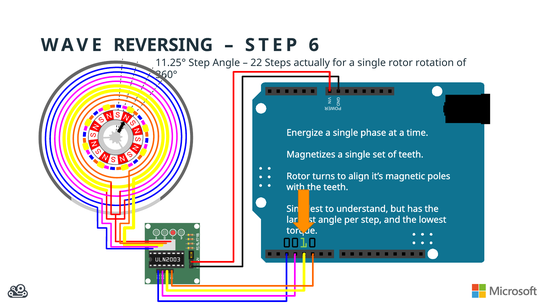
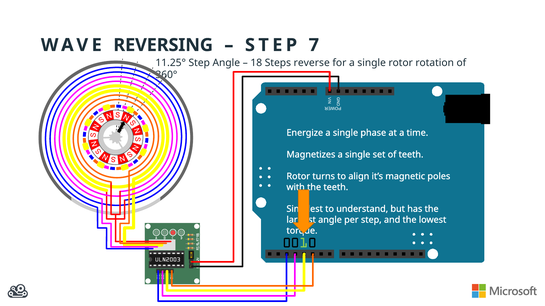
6: 6 -> 7
22: 22 -> 18
actually: actually -> reverse
